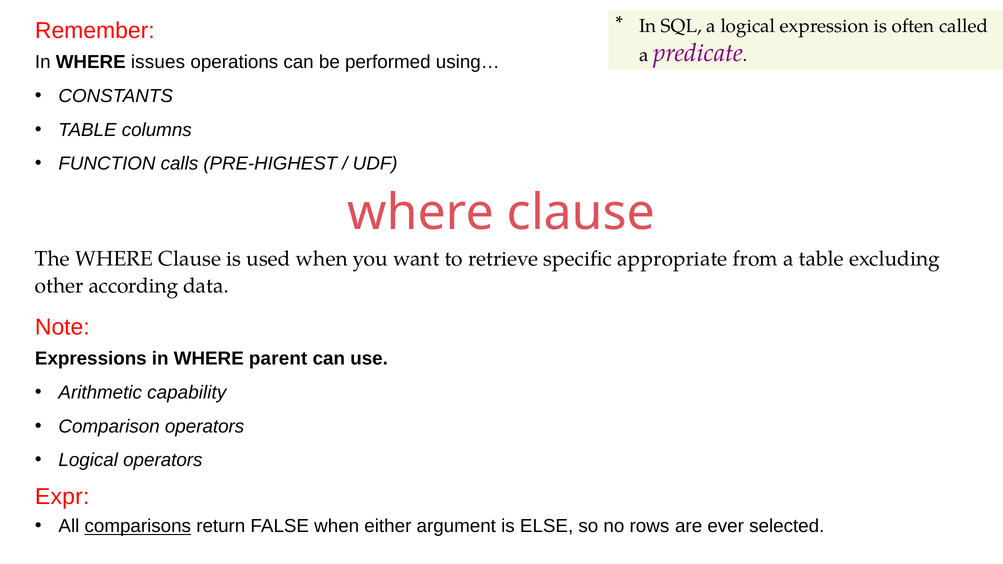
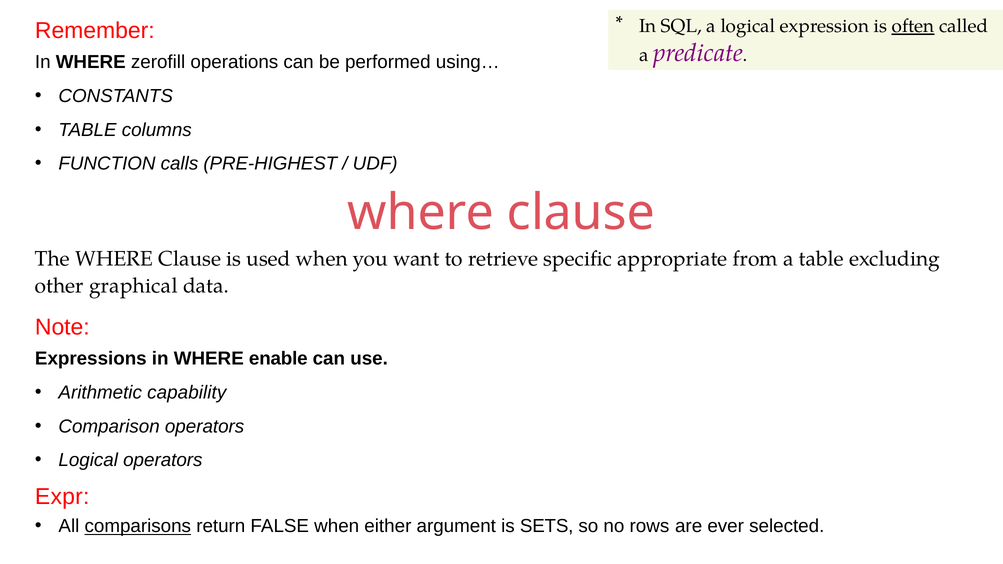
often underline: none -> present
issues: issues -> zerofill
according: according -> graphical
parent: parent -> enable
ELSE: ELSE -> SETS
